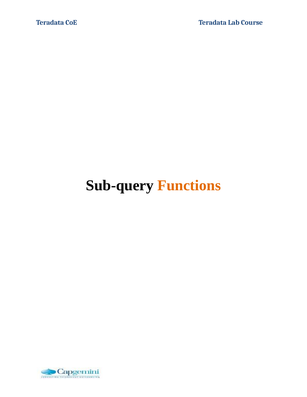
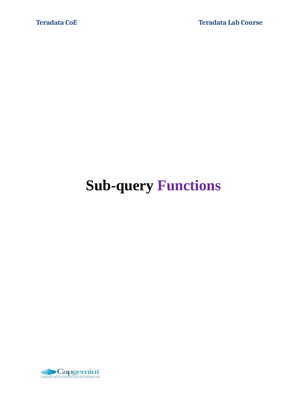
Functions colour: orange -> purple
